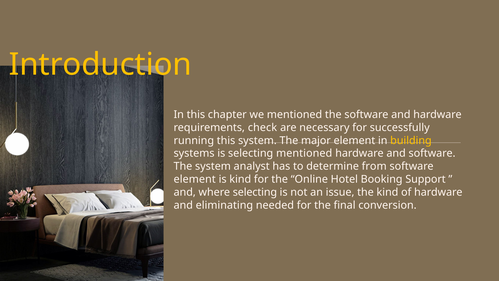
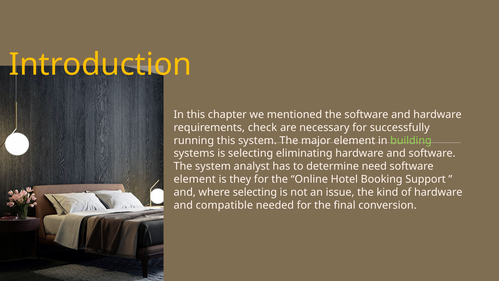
building colour: yellow -> light green
selecting mentioned: mentioned -> eliminating
from: from -> need
is kind: kind -> they
eliminating: eliminating -> compatible
